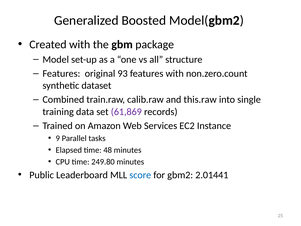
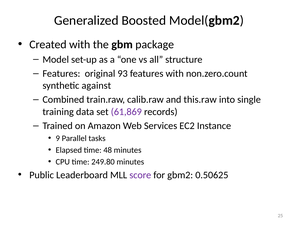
dataset: dataset -> against
score colour: blue -> purple
2.01441: 2.01441 -> 0.50625
